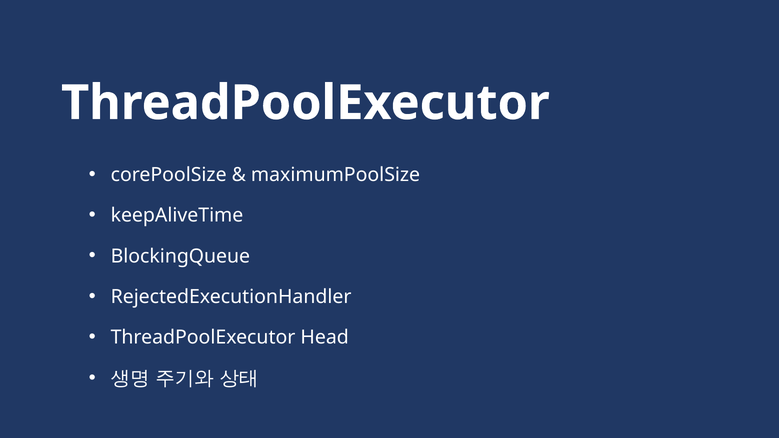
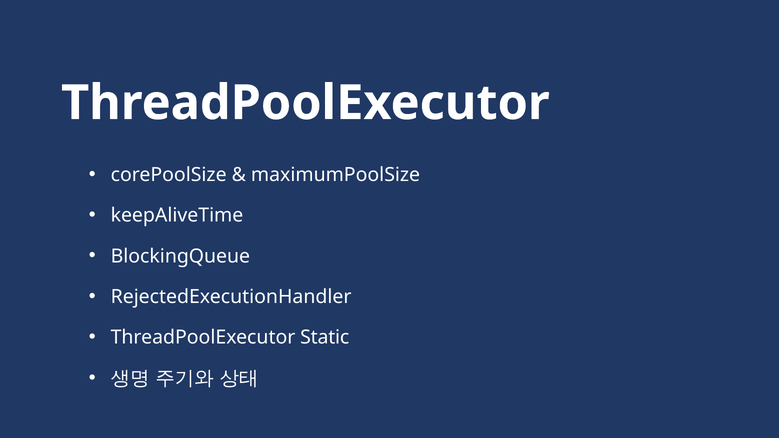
Head: Head -> Static
